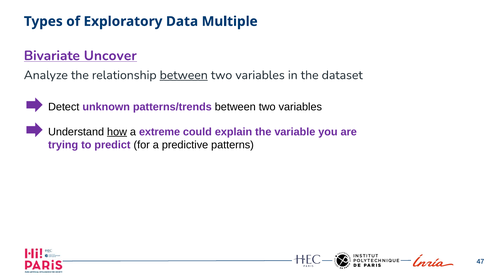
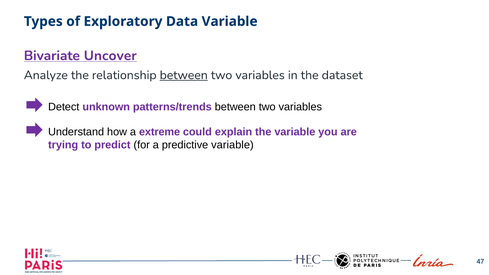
Data Multiple: Multiple -> Variable
how underline: present -> none
predictive patterns: patterns -> variable
